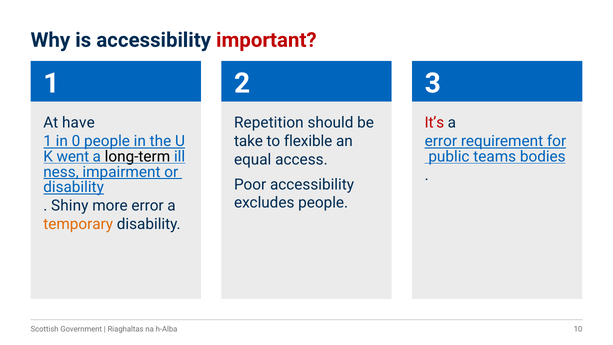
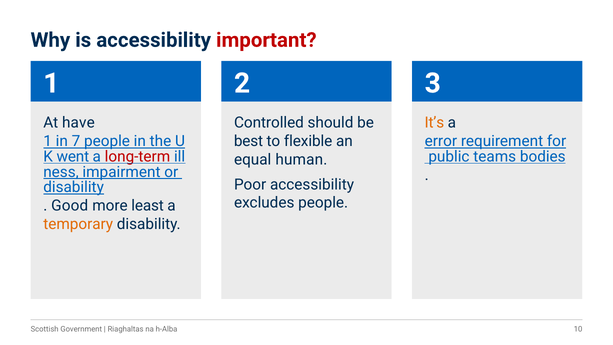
Repetition: Repetition -> Controlled
It’s colour: red -> orange
0: 0 -> 7
take: take -> best
long-term colour: black -> red
access: access -> human
Shiny: Shiny -> Good
more error: error -> least
